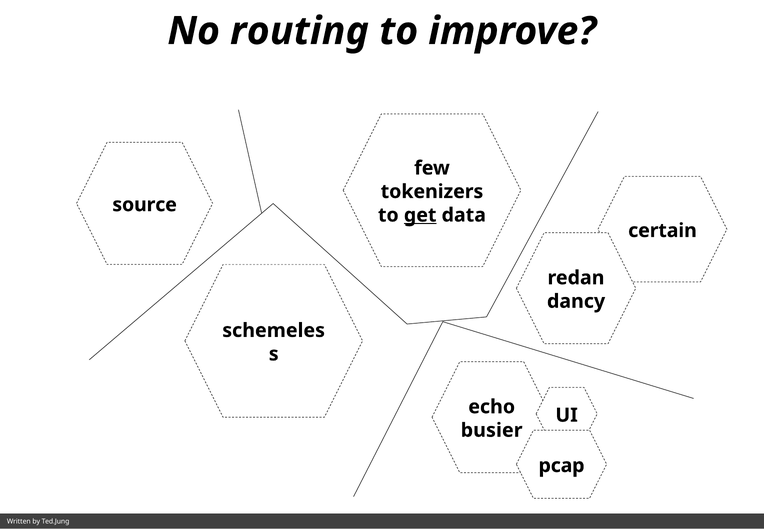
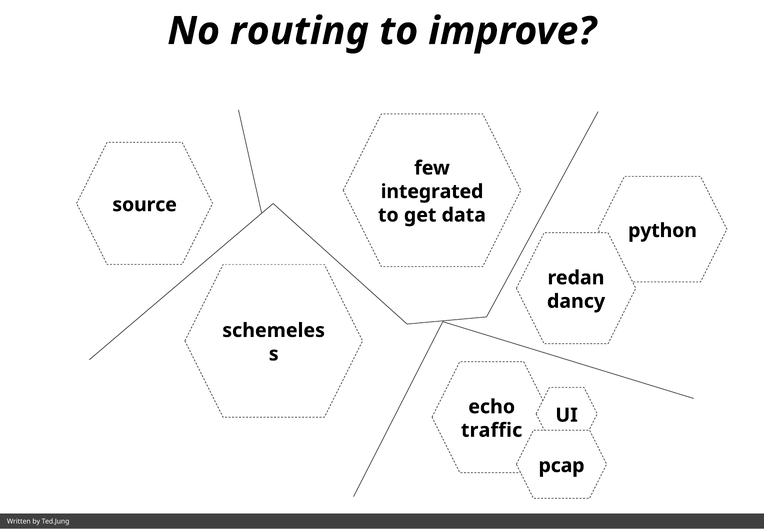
tokenizers: tokenizers -> integrated
get underline: present -> none
certain: certain -> python
busier: busier -> traffic
